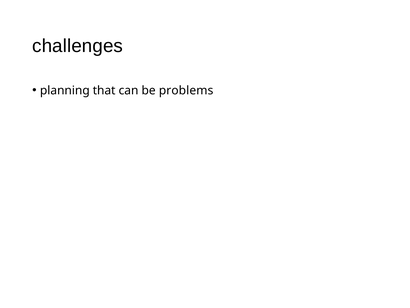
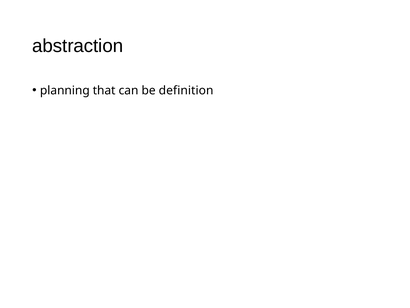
challenges: challenges -> abstraction
problems: problems -> definition
